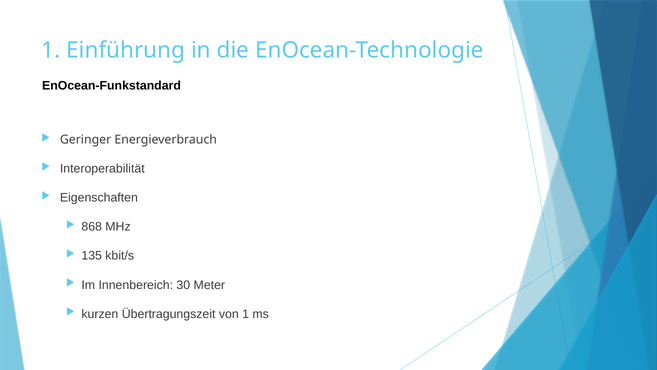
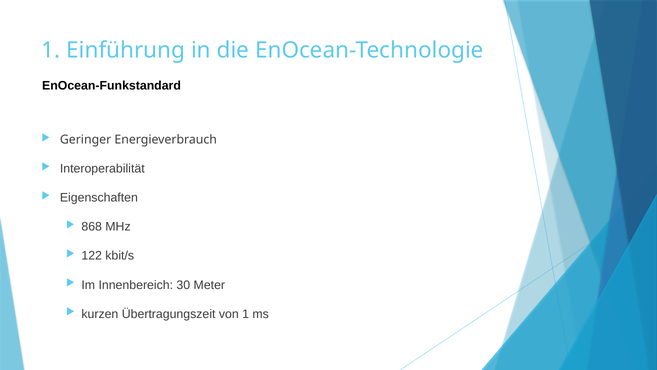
135: 135 -> 122
